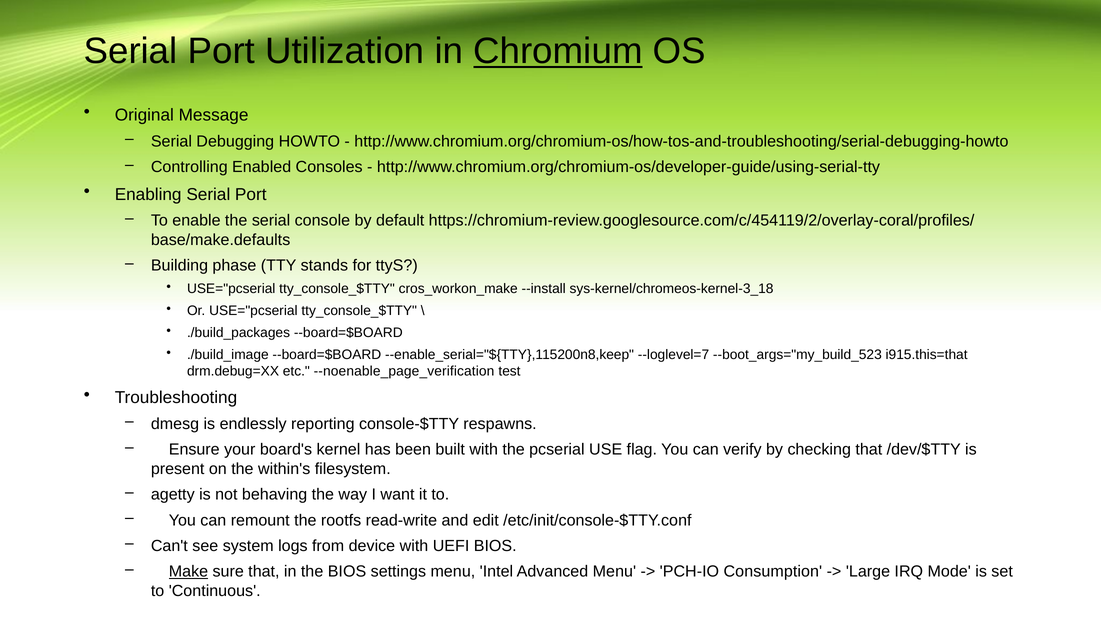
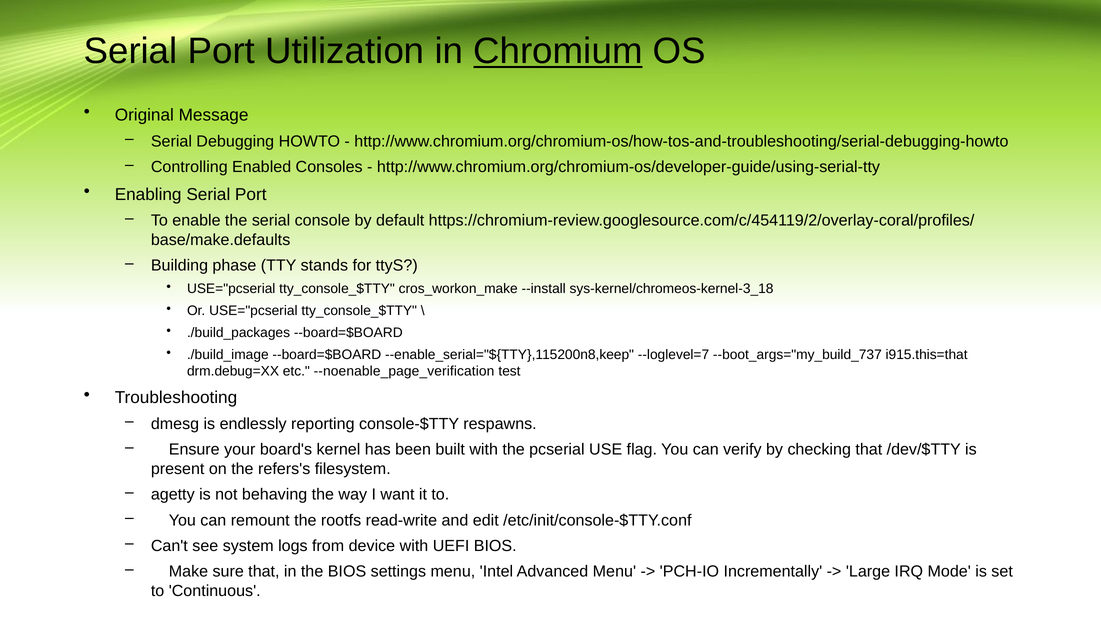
--boot_args="my_build_523: --boot_args="my_build_523 -> --boot_args="my_build_737
within's: within's -> refers's
Make underline: present -> none
Consumption: Consumption -> Incrementally
